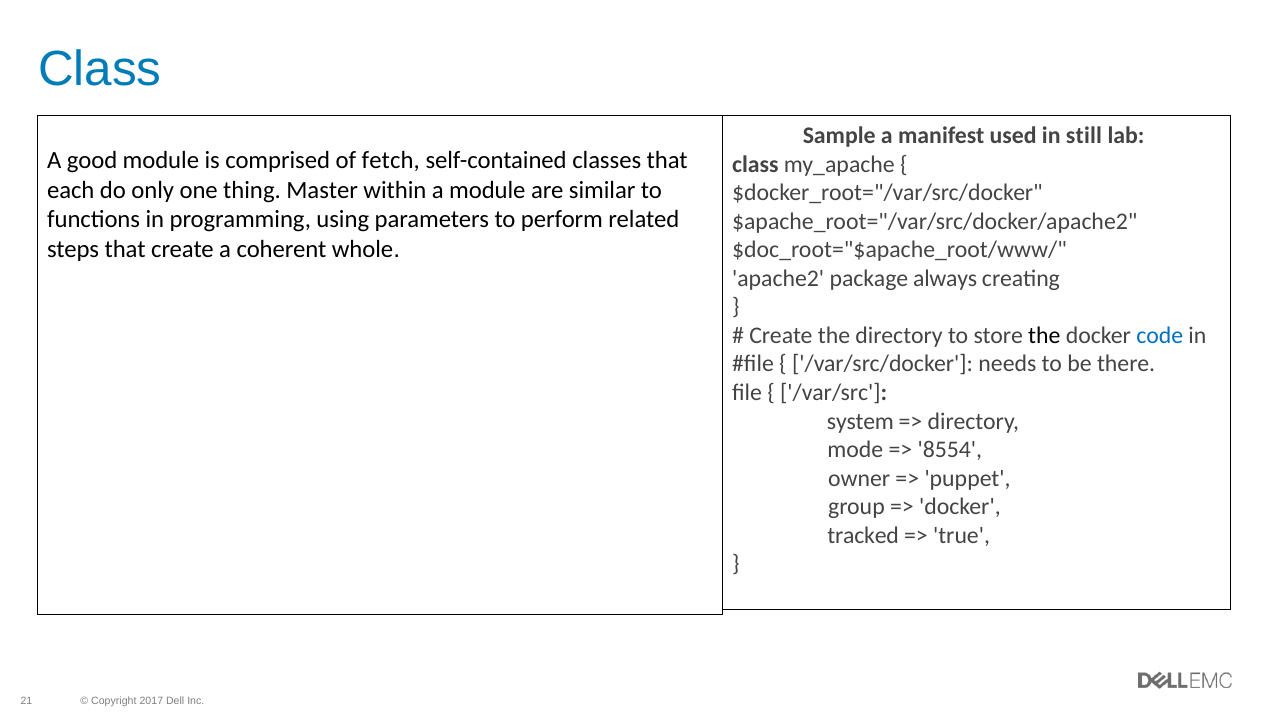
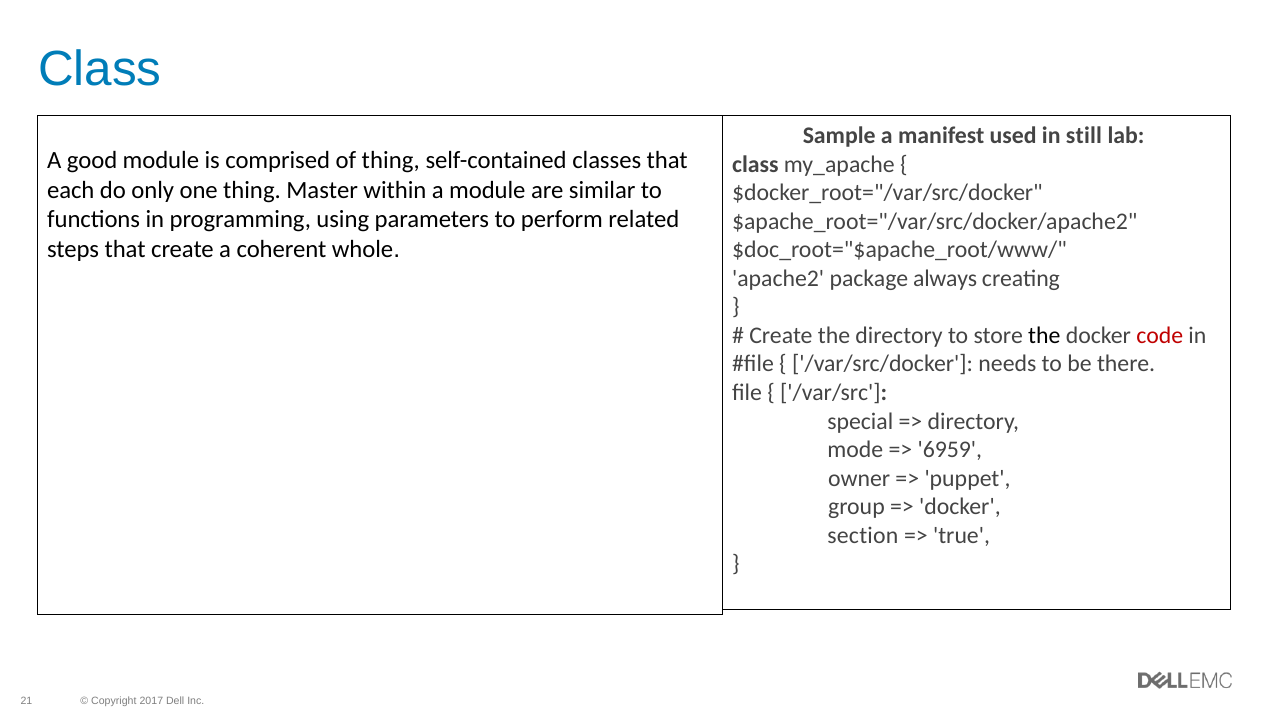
of fetch: fetch -> thing
code colour: blue -> red
system: system -> special
8554: 8554 -> 6959
tracked: tracked -> section
